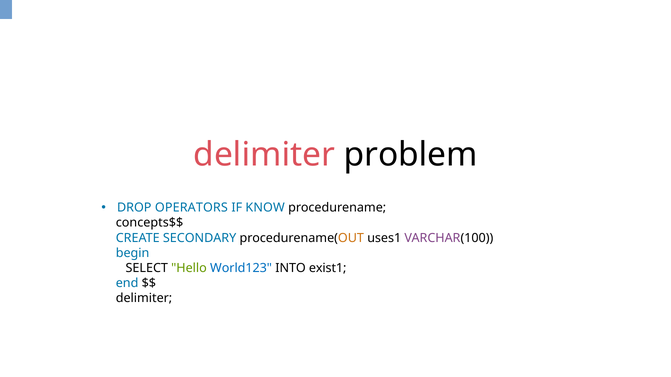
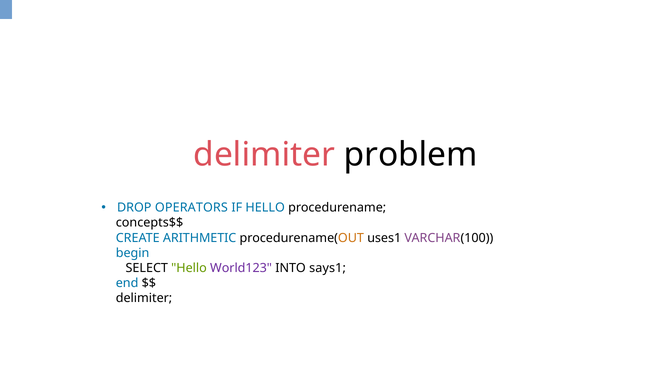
IF KNOW: KNOW -> HELLO
SECONDARY: SECONDARY -> ARITHMETIC
World123 colour: blue -> purple
exist1: exist1 -> says1
